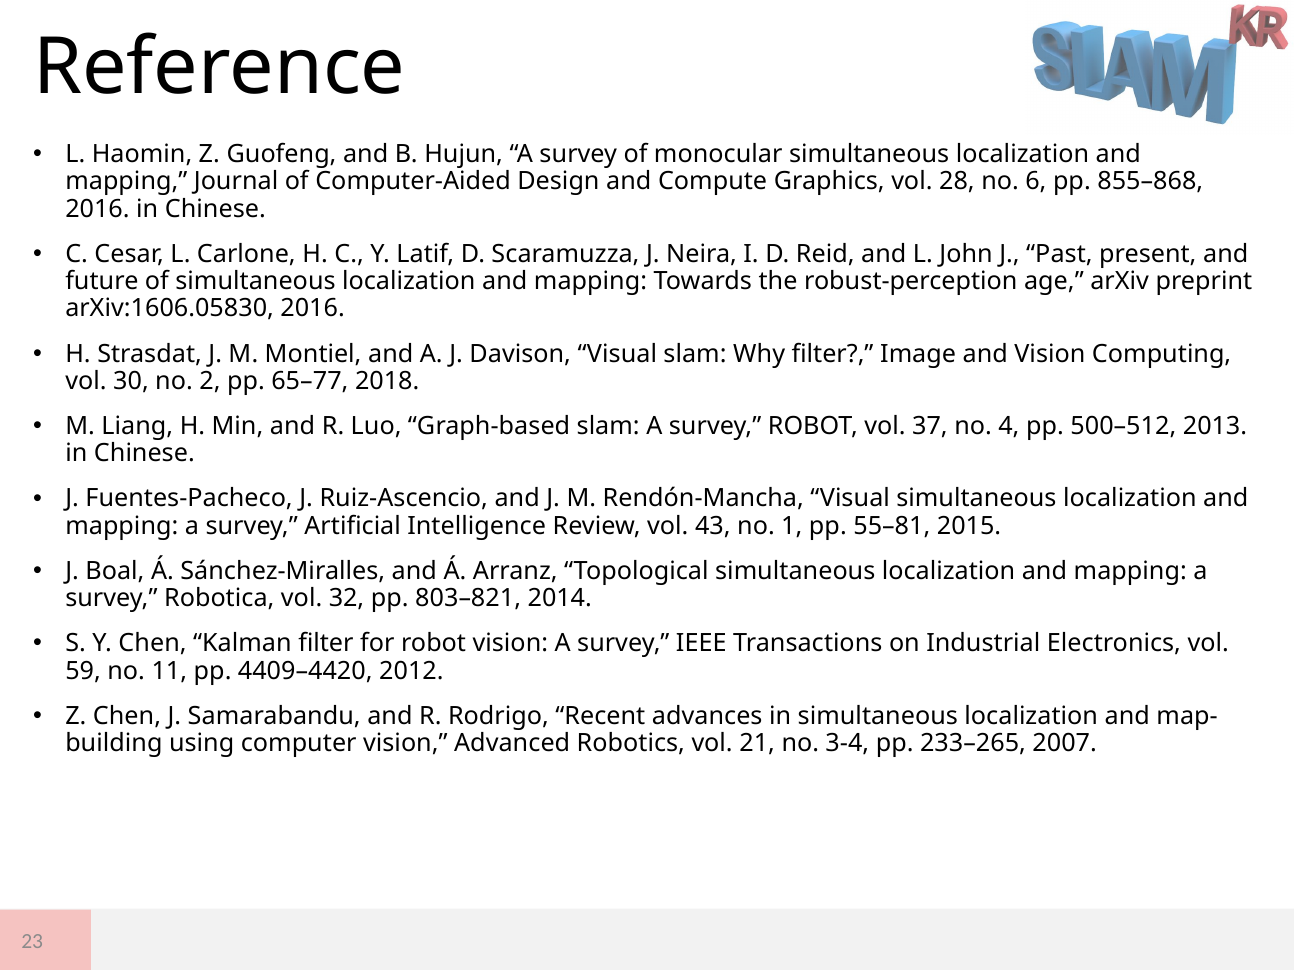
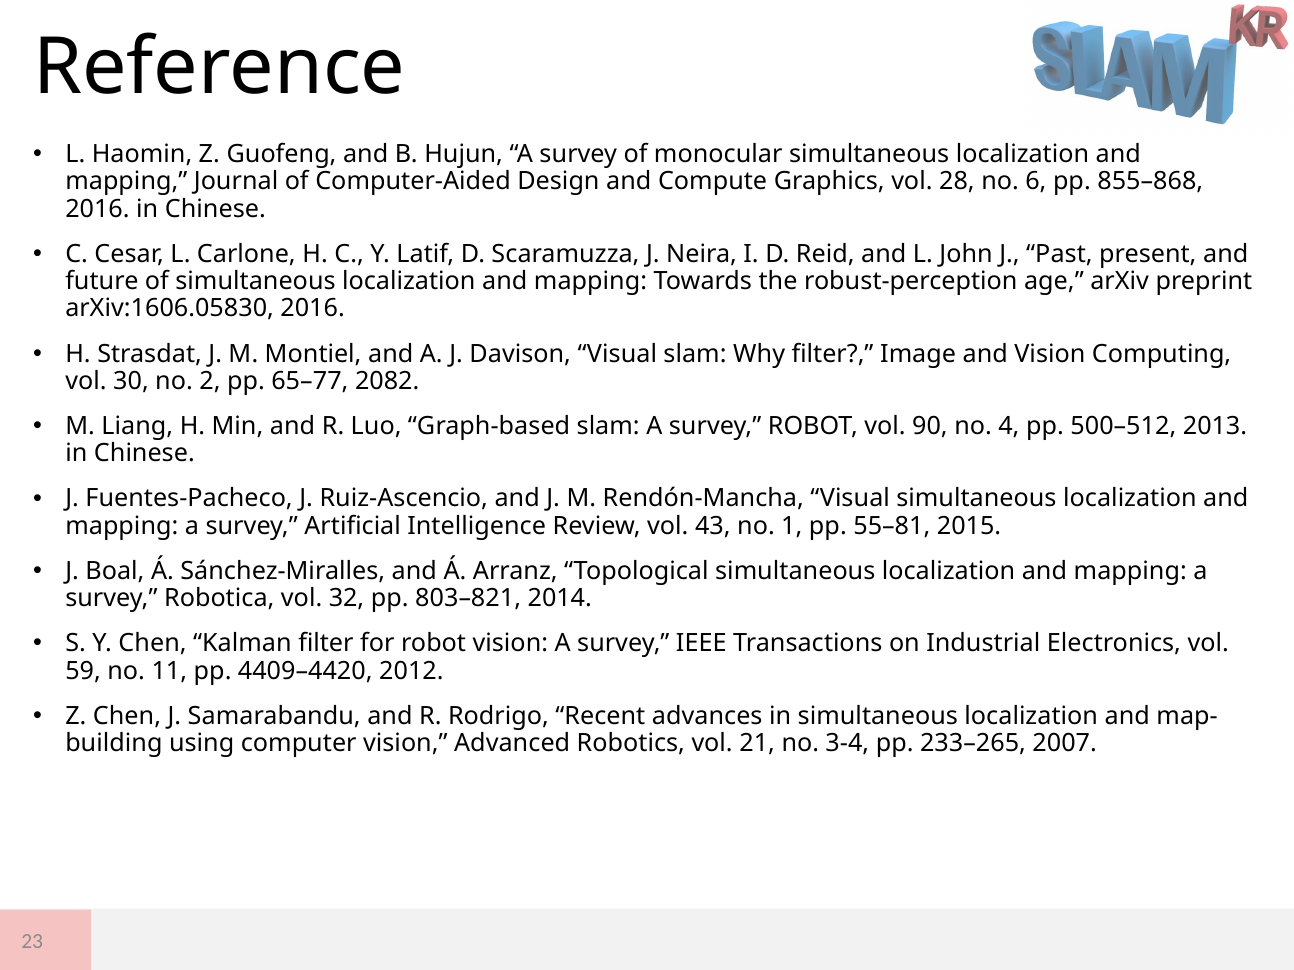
2018: 2018 -> 2082
37: 37 -> 90
